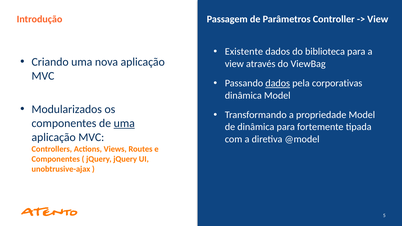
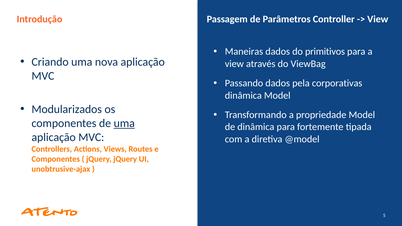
Existente: Existente -> Maneiras
biblioteca: biblioteca -> primitivos
dados at (278, 83) underline: present -> none
